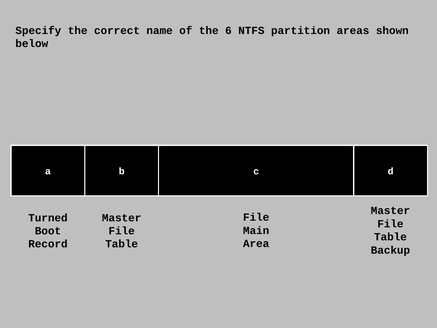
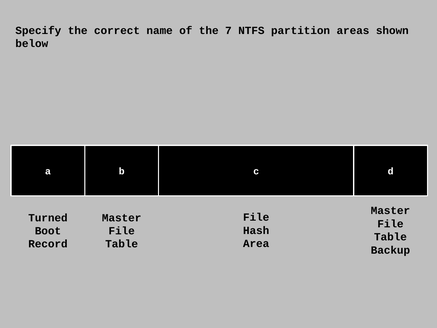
6: 6 -> 7
Main: Main -> Hash
